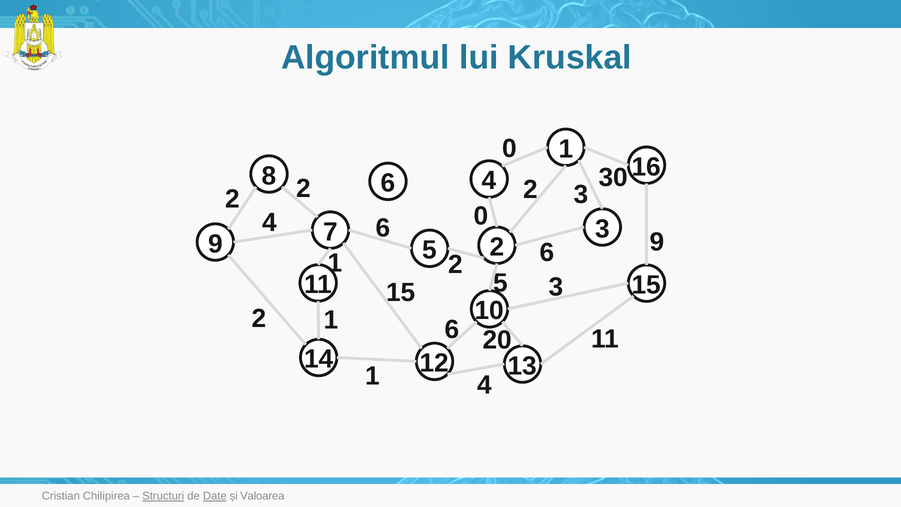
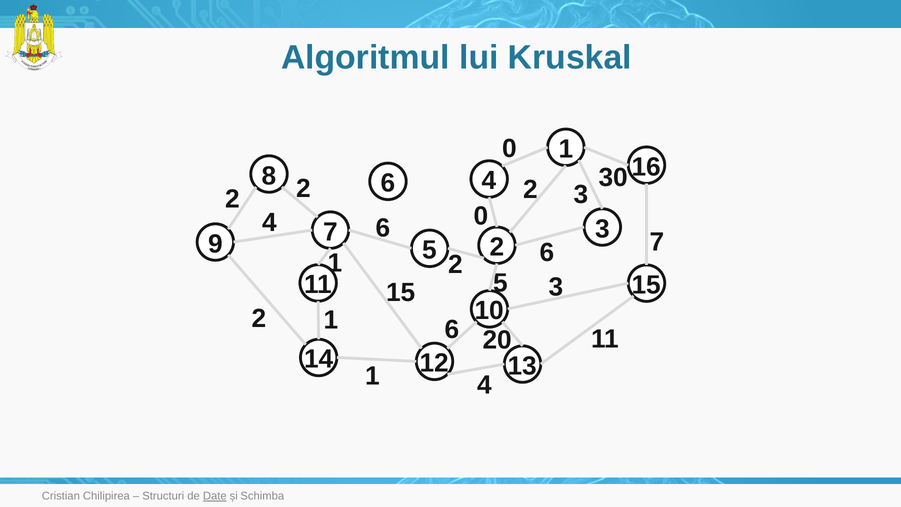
9 at (657, 242): 9 -> 7
Structuri underline: present -> none
Valoarea: Valoarea -> Schimba
